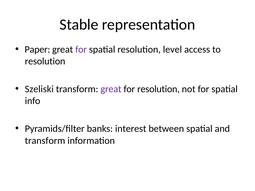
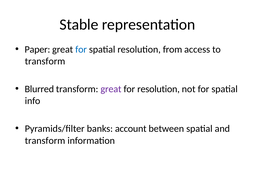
for at (81, 49) colour: purple -> blue
level: level -> from
resolution at (45, 61): resolution -> transform
Szeliski: Szeliski -> Blurred
interest: interest -> account
